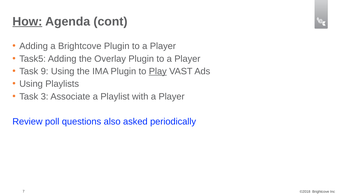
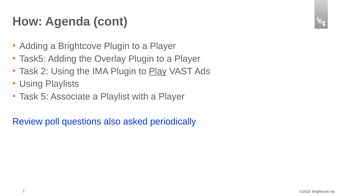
How underline: present -> none
9: 9 -> 2
3: 3 -> 5
